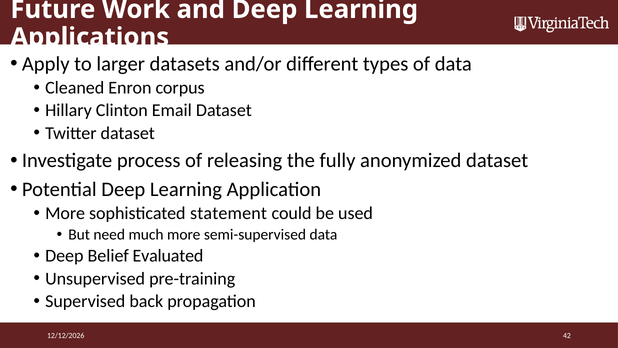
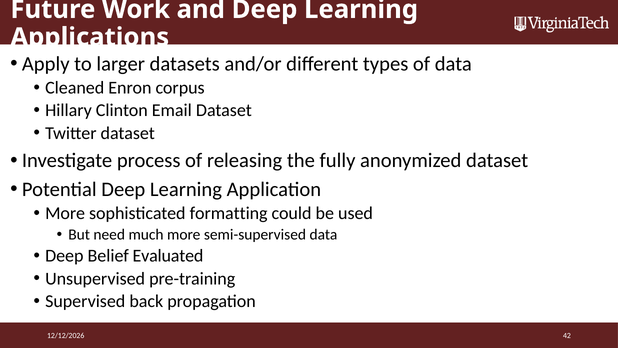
statement: statement -> formatting
